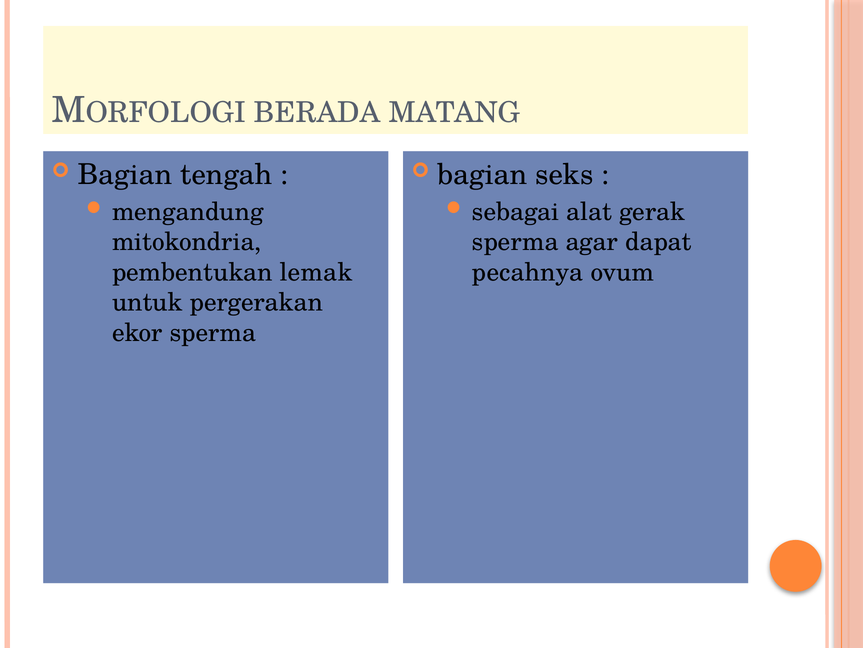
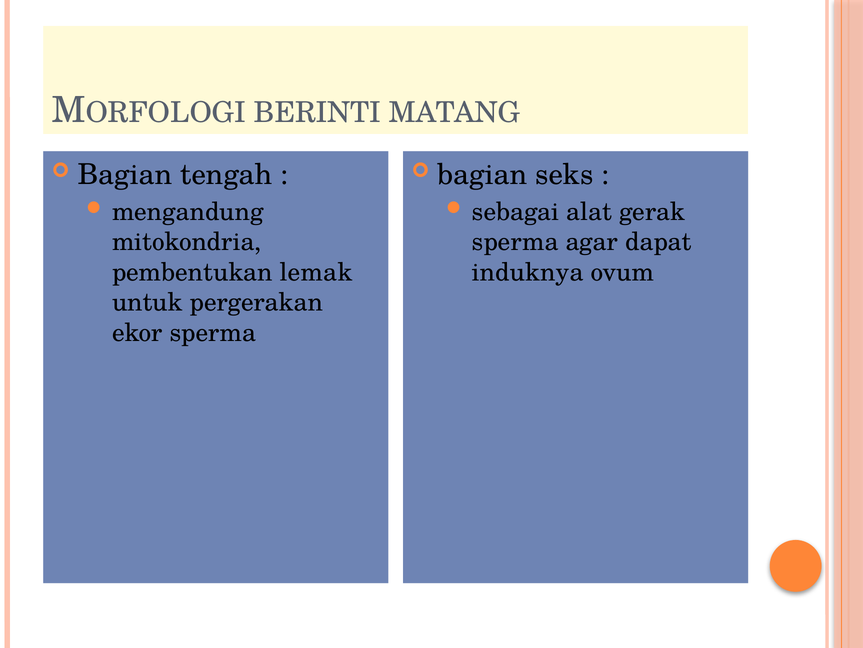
BERADA: BERADA -> BERINTI
pecahnya: pecahnya -> induknya
